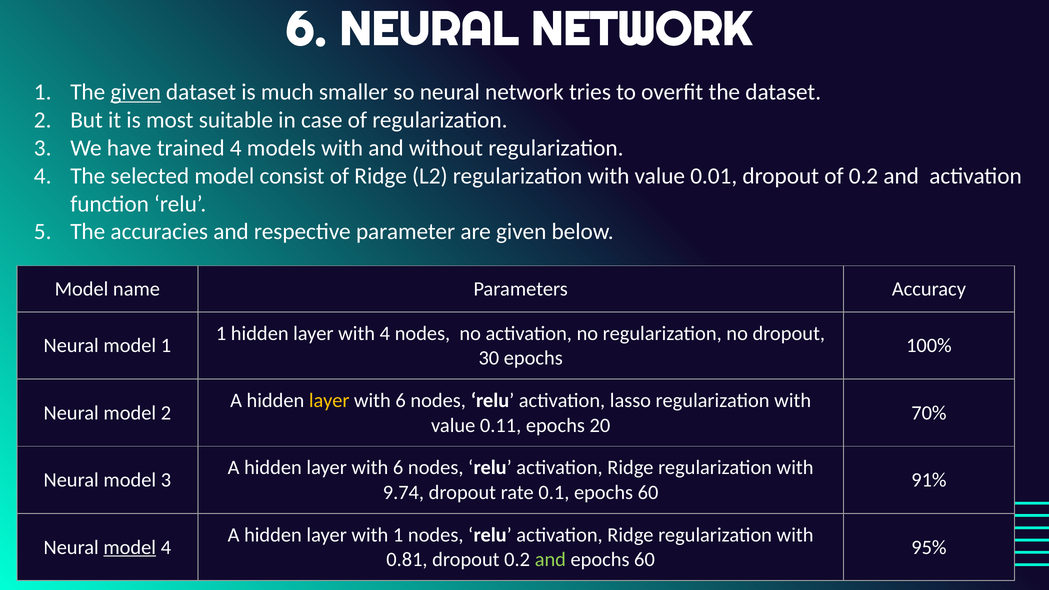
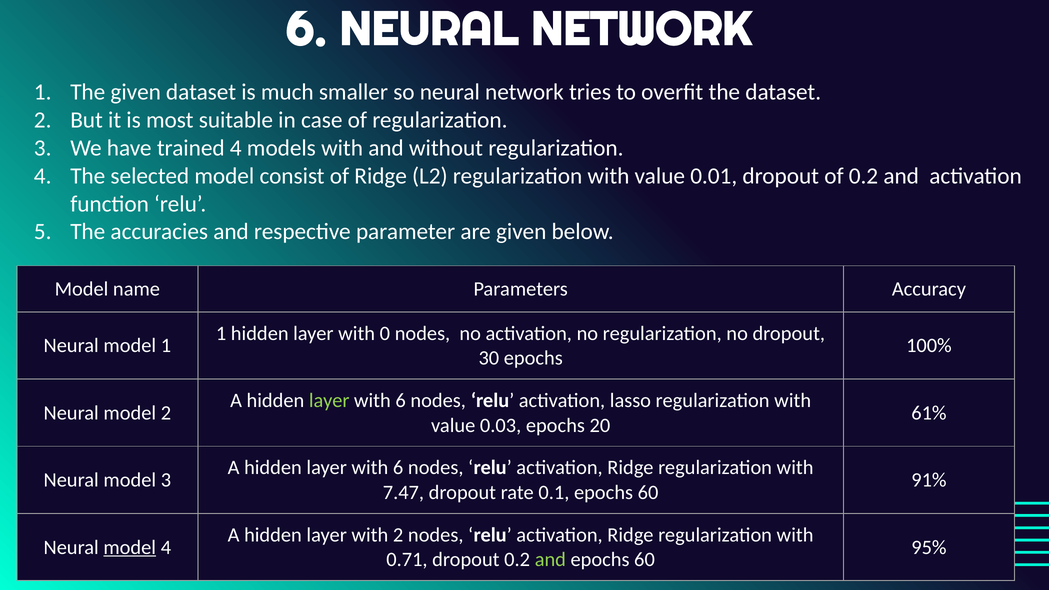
given at (136, 92) underline: present -> none
with 4: 4 -> 0
layer at (329, 401) colour: yellow -> light green
70%: 70% -> 61%
0.11: 0.11 -> 0.03
9.74: 9.74 -> 7.47
with 1: 1 -> 2
0.81: 0.81 -> 0.71
